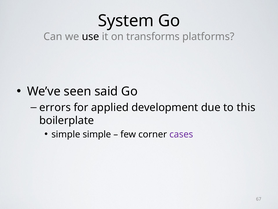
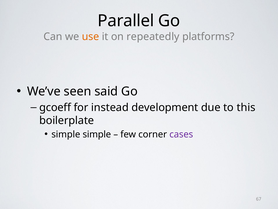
System: System -> Parallel
use colour: black -> orange
transforms: transforms -> repeatedly
errors: errors -> gcoeff
applied: applied -> instead
